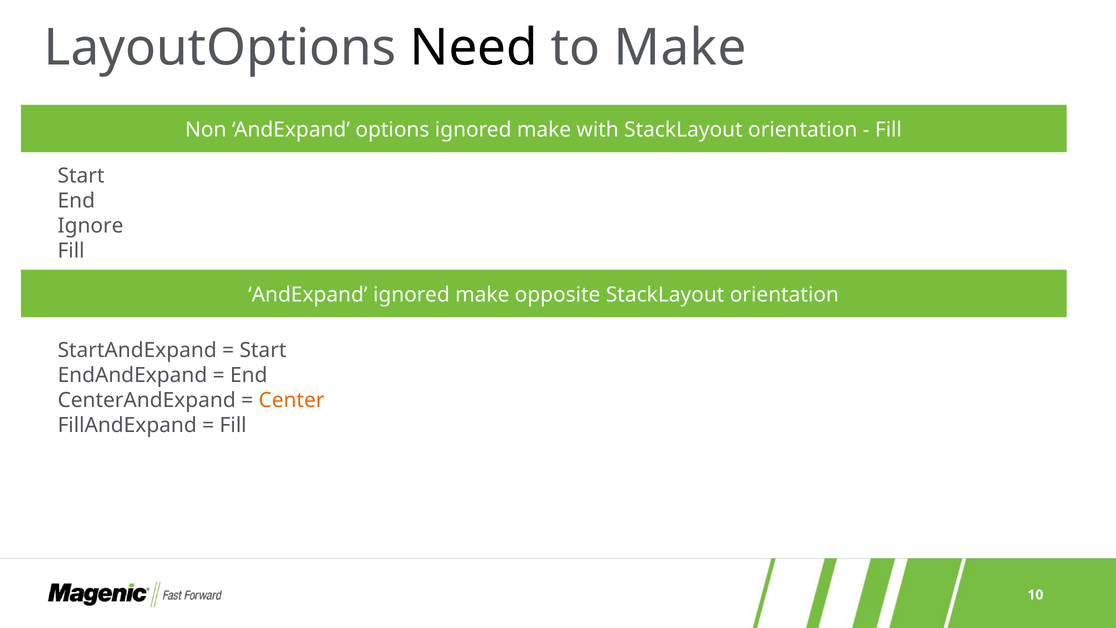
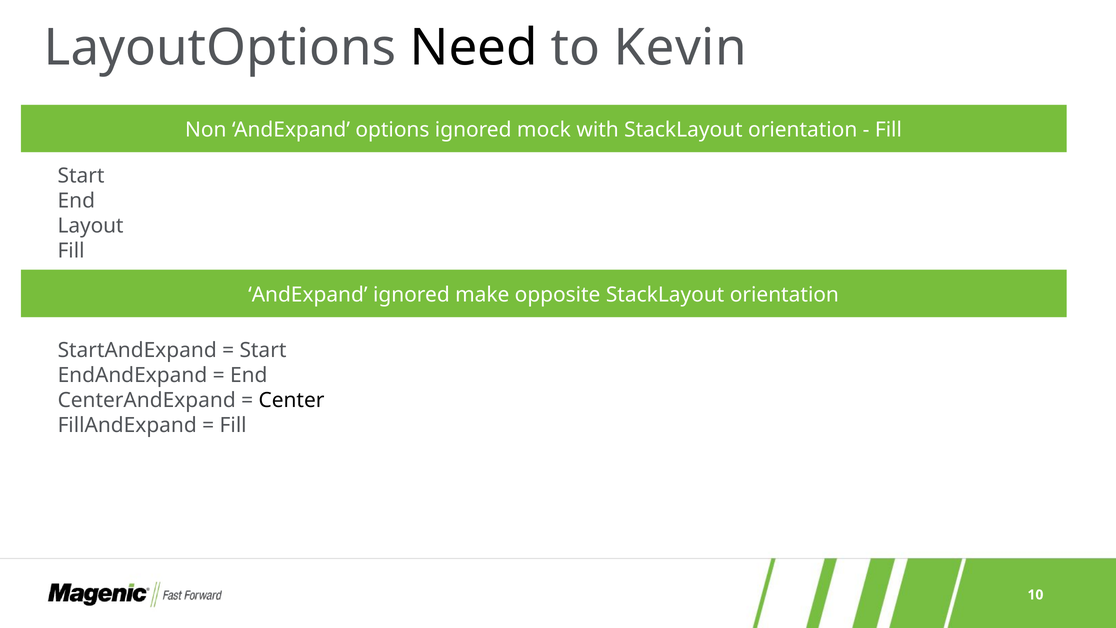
to Make: Make -> Kevin
options ignored make: make -> mock
Ignore: Ignore -> Layout
Center colour: orange -> black
